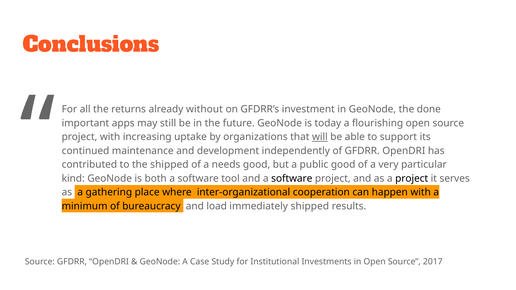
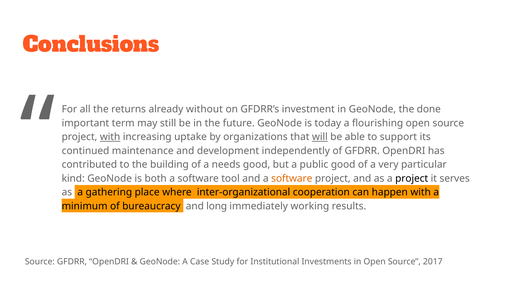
apps: apps -> term
with at (110, 137) underline: none -> present
the shipped: shipped -> building
software at (292, 179) colour: black -> orange
load: load -> long
immediately shipped: shipped -> working
